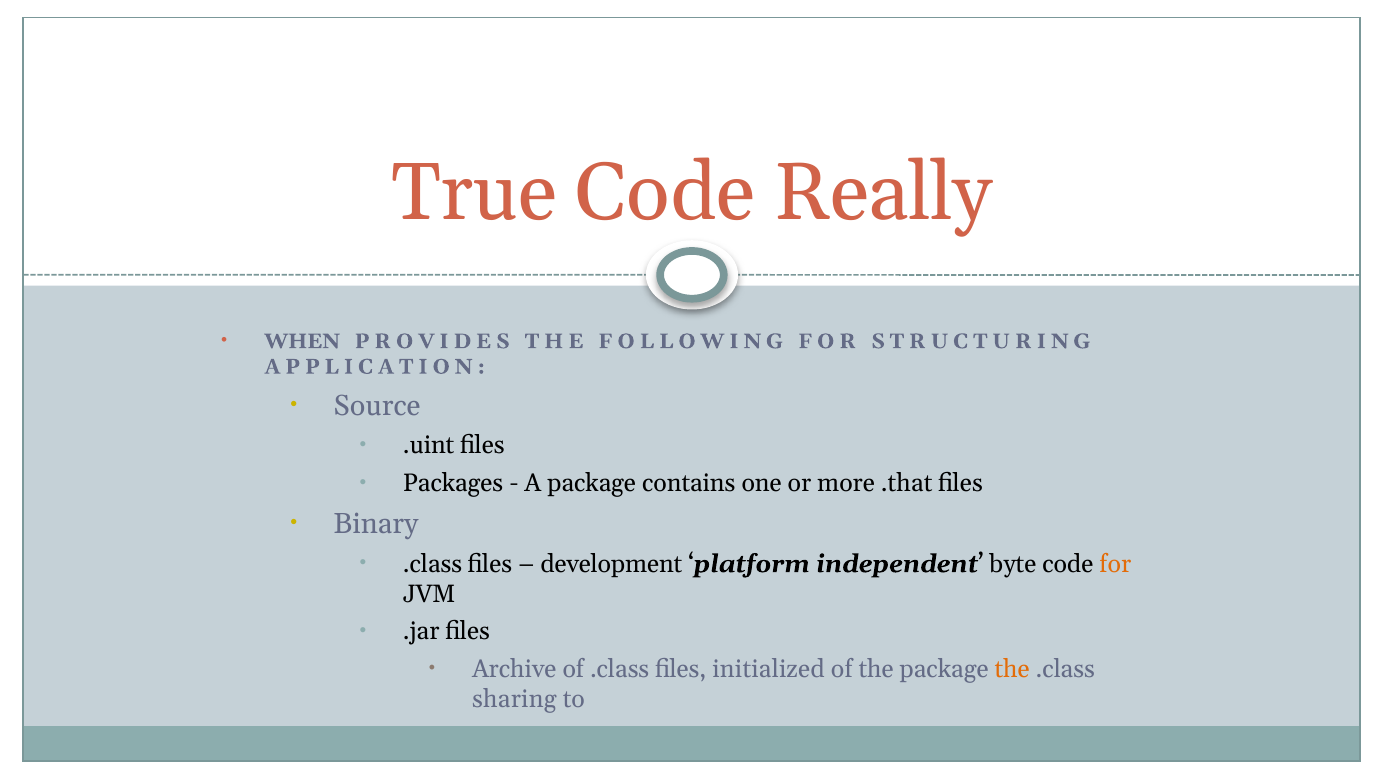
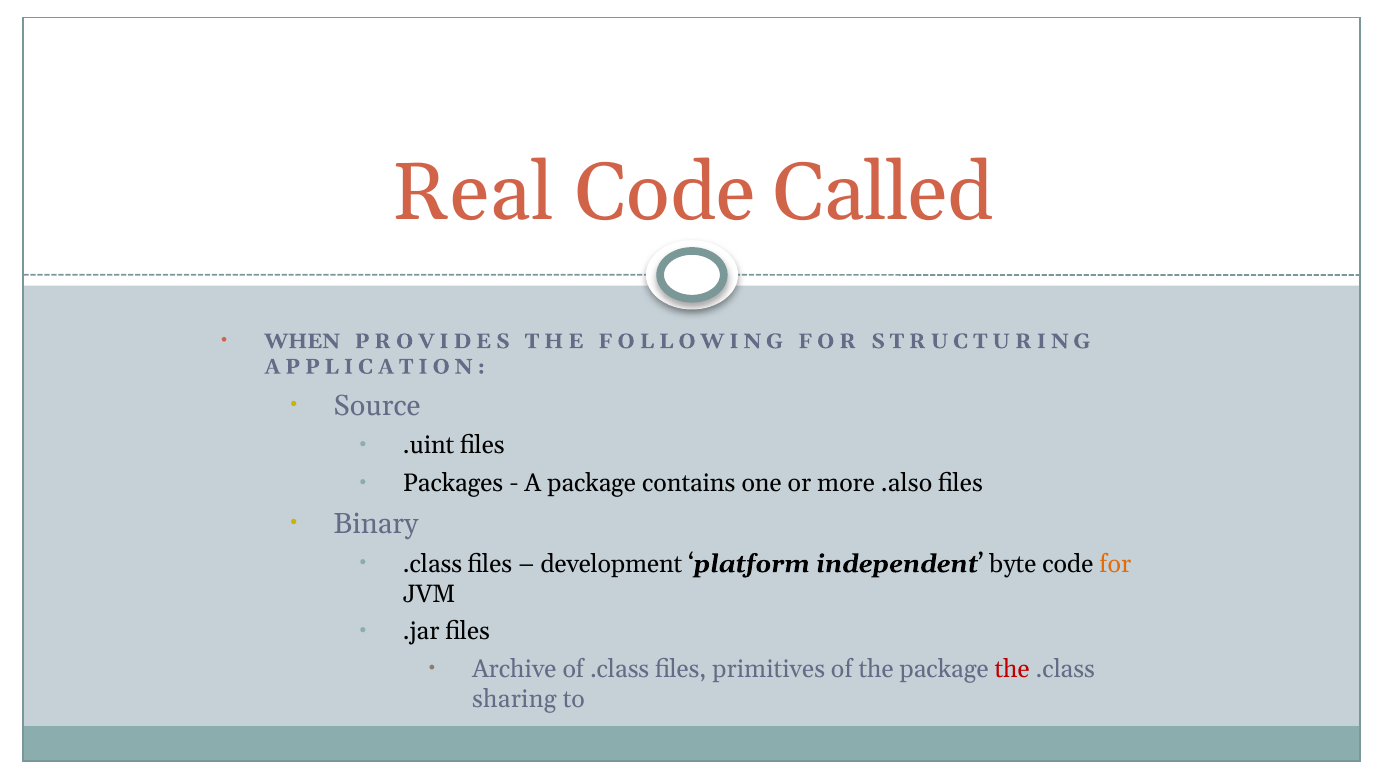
True: True -> Real
Really: Really -> Called
.that: .that -> .also
initialized: initialized -> primitives
the at (1012, 669) colour: orange -> red
